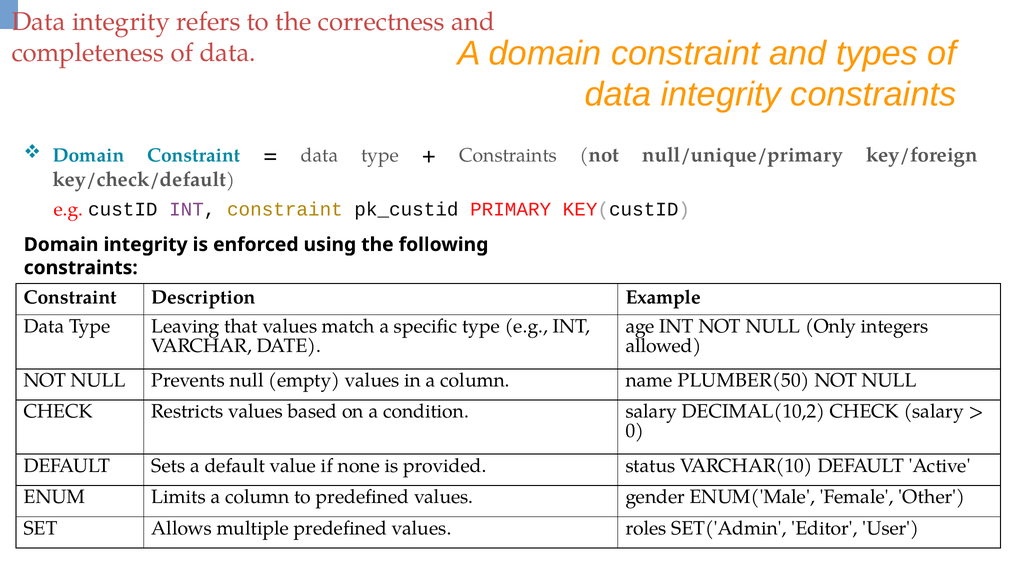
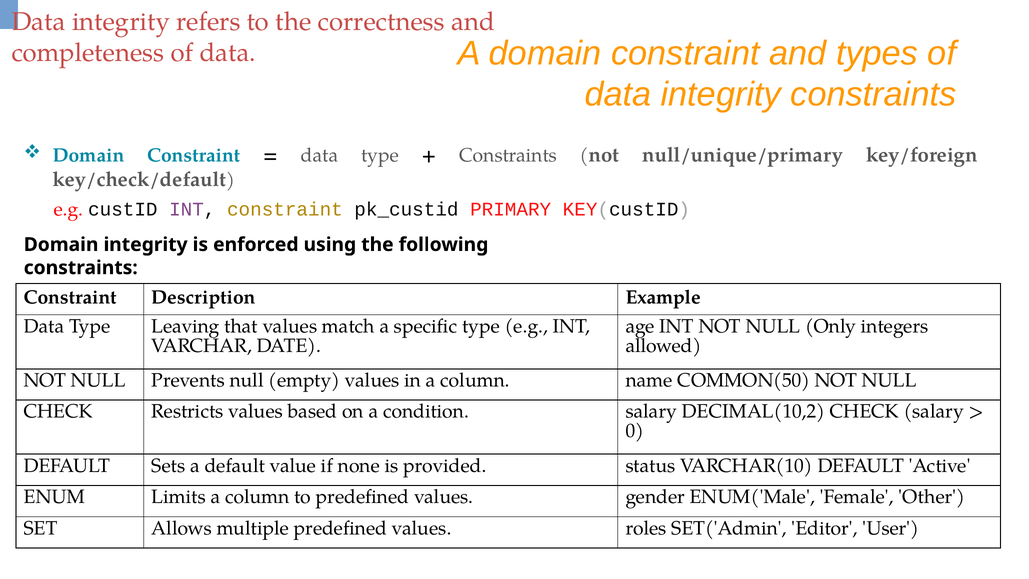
PLUMBER(50: PLUMBER(50 -> COMMON(50
